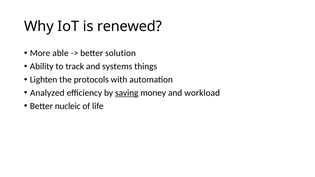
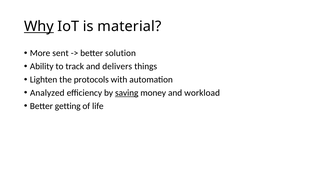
Why underline: none -> present
renewed: renewed -> material
able: able -> sent
systems: systems -> delivers
nucleic: nucleic -> getting
